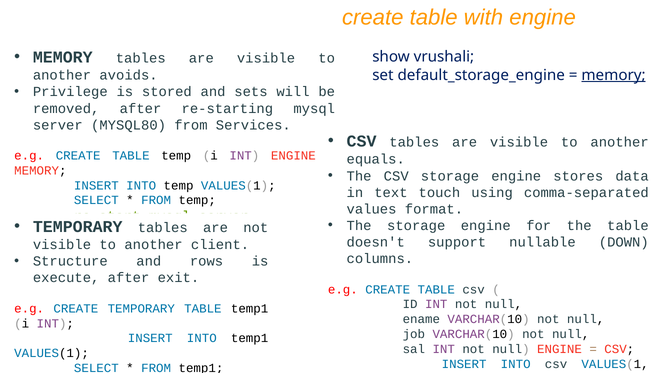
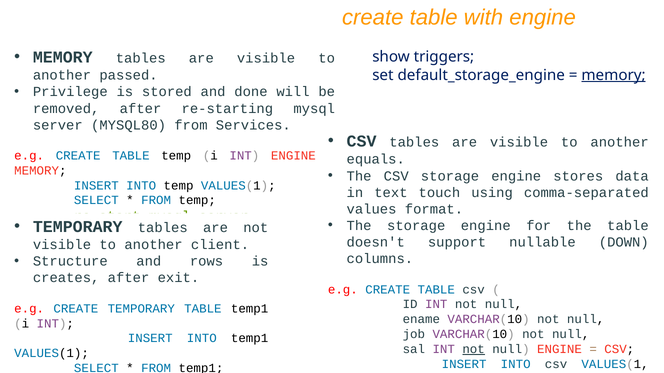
vrushali: vrushali -> triggers
avoids: avoids -> passed
sets: sets -> done
execute: execute -> creates
not at (474, 350) underline: none -> present
